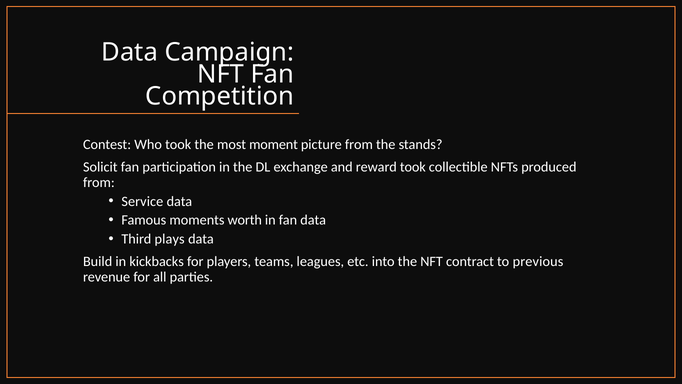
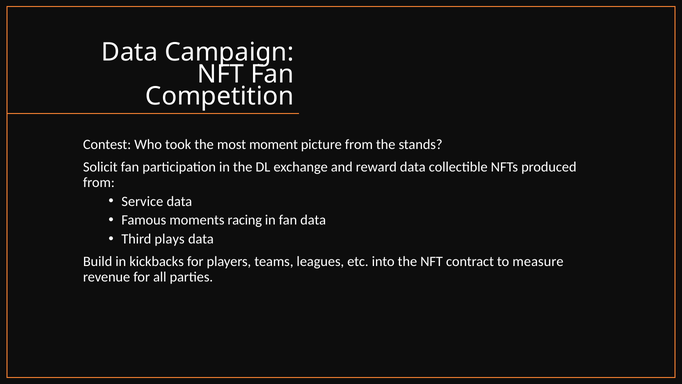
reward took: took -> data
worth: worth -> racing
previous: previous -> measure
